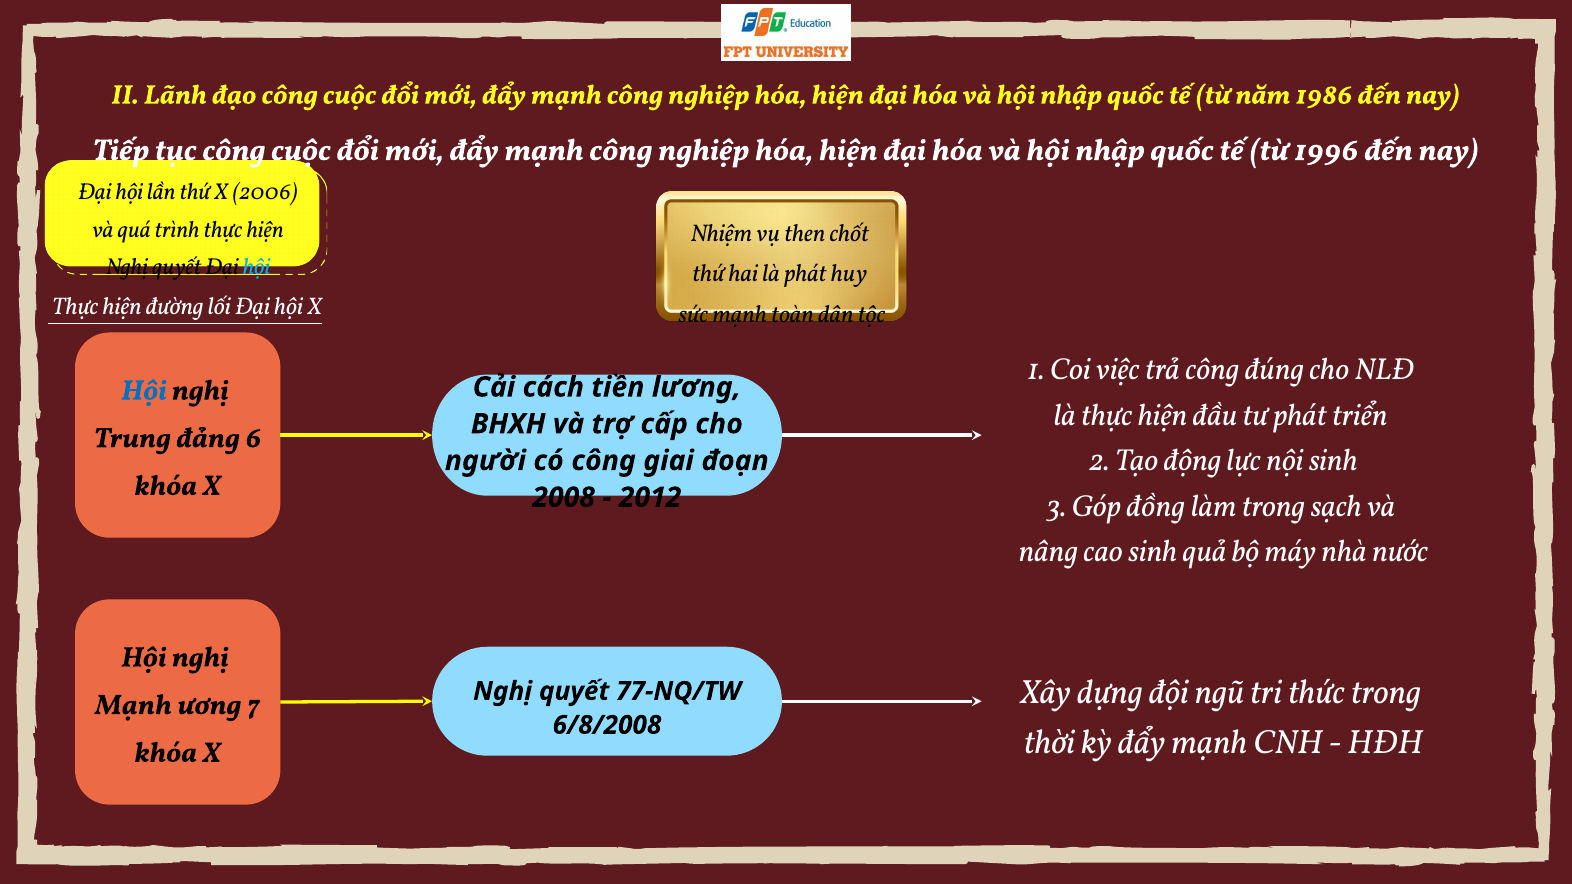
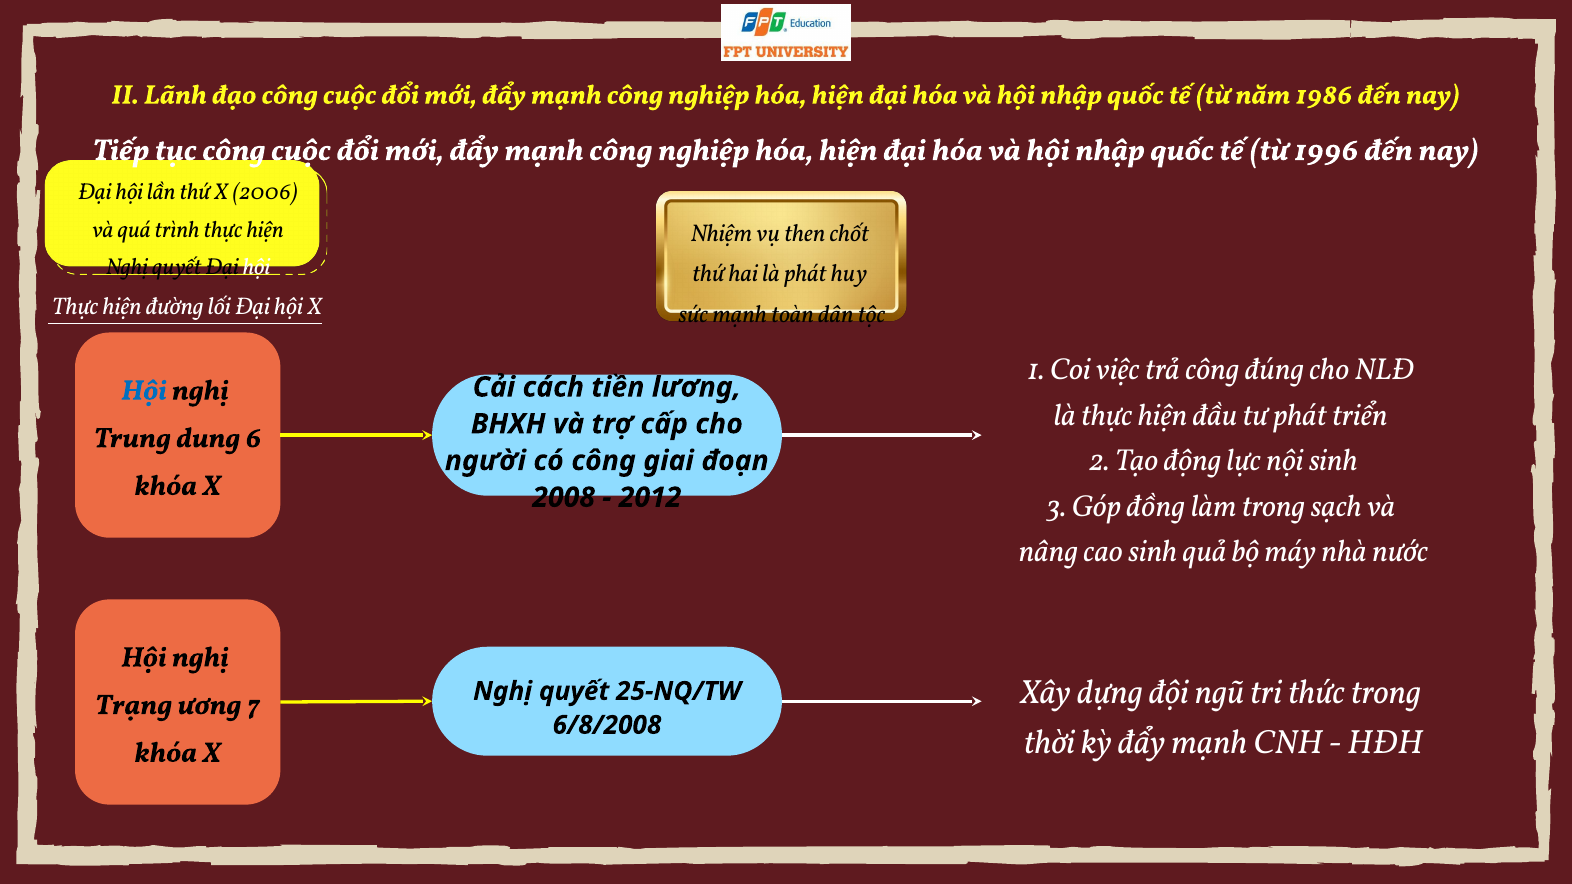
hội at (257, 267) colour: light blue -> white
đảng: đảng -> dung
77-NQ/TW: 77-NQ/TW -> 25-NQ/TW
Mạnh at (133, 705): Mạnh -> Trạng
